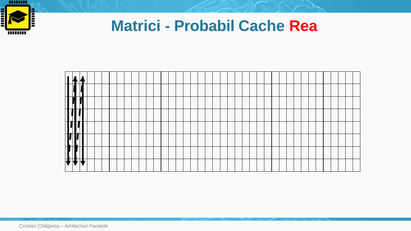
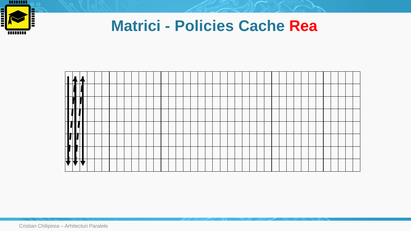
Probabil: Probabil -> Policies
